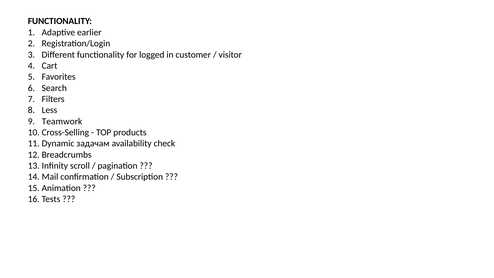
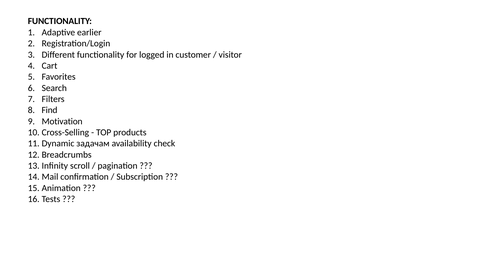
Less: Less -> Find
Teamwork: Teamwork -> Motivation
